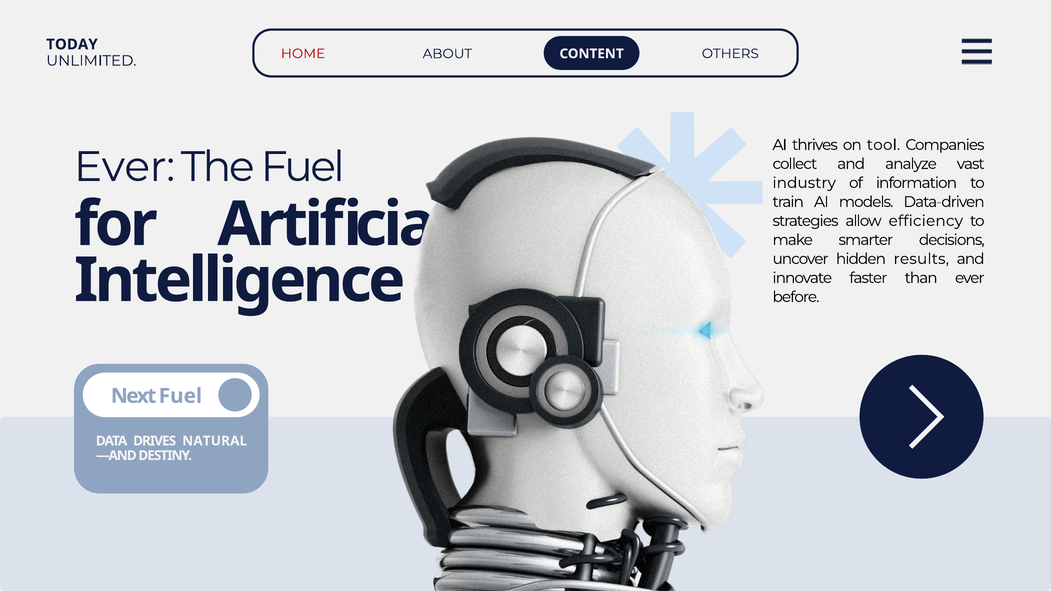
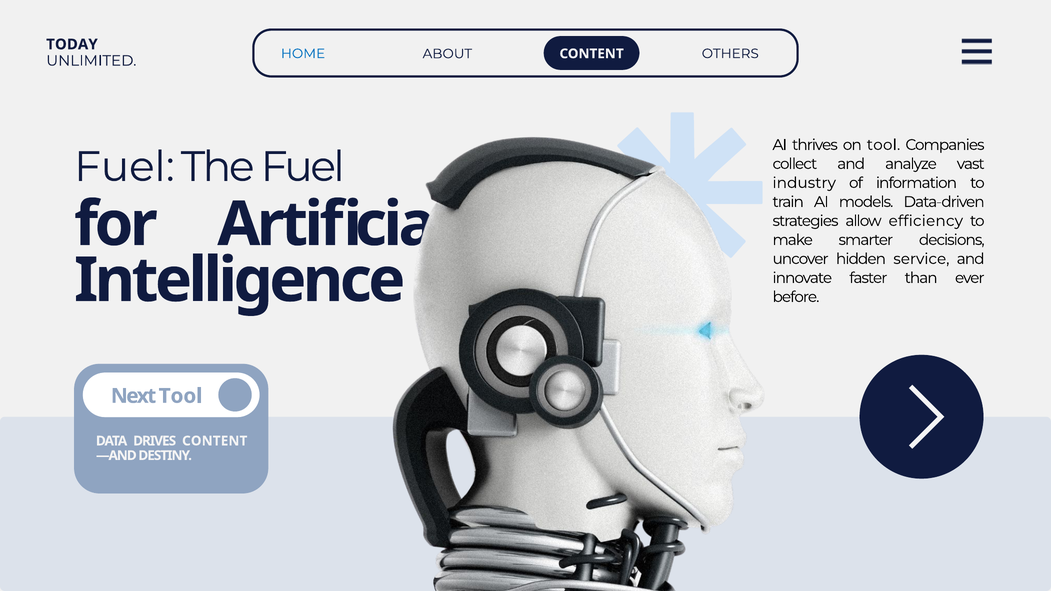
HOME colour: red -> blue
Ever at (125, 167): Ever -> Fuel
results: results -> service
Next Fuel: Fuel -> Tool
DRIVES NATURAL: NATURAL -> CONTENT
